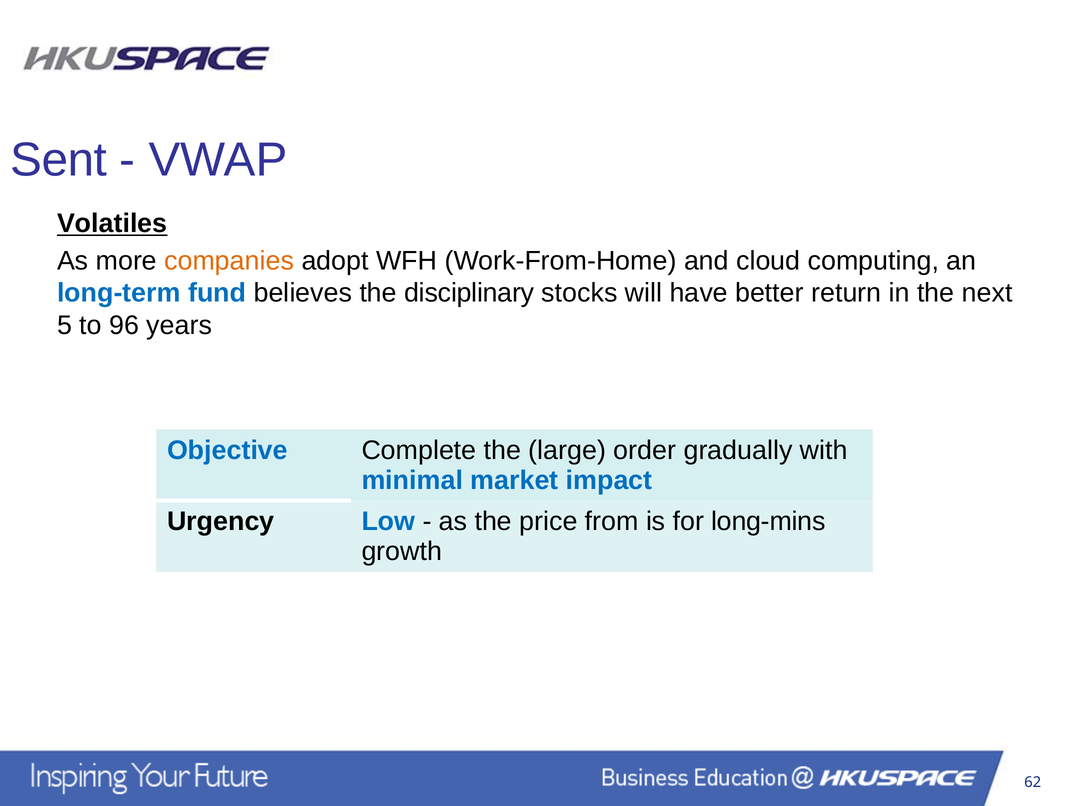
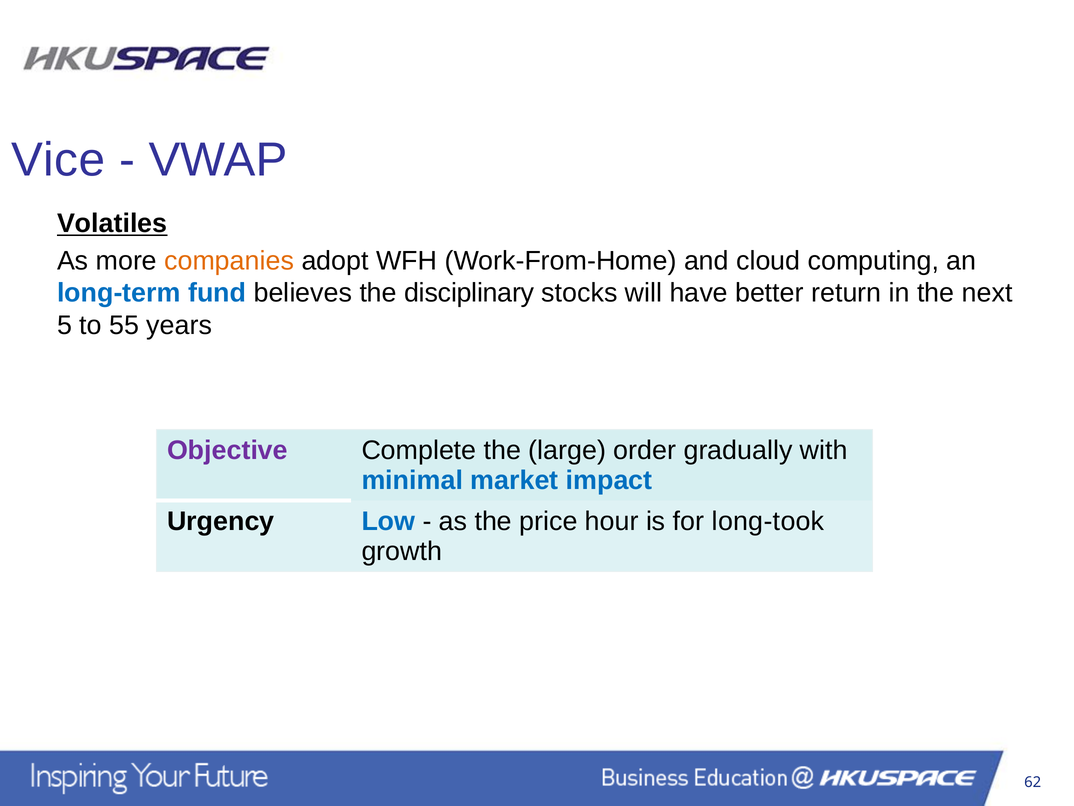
Sent: Sent -> Vice
96: 96 -> 55
Objective colour: blue -> purple
from: from -> hour
long-mins: long-mins -> long-took
